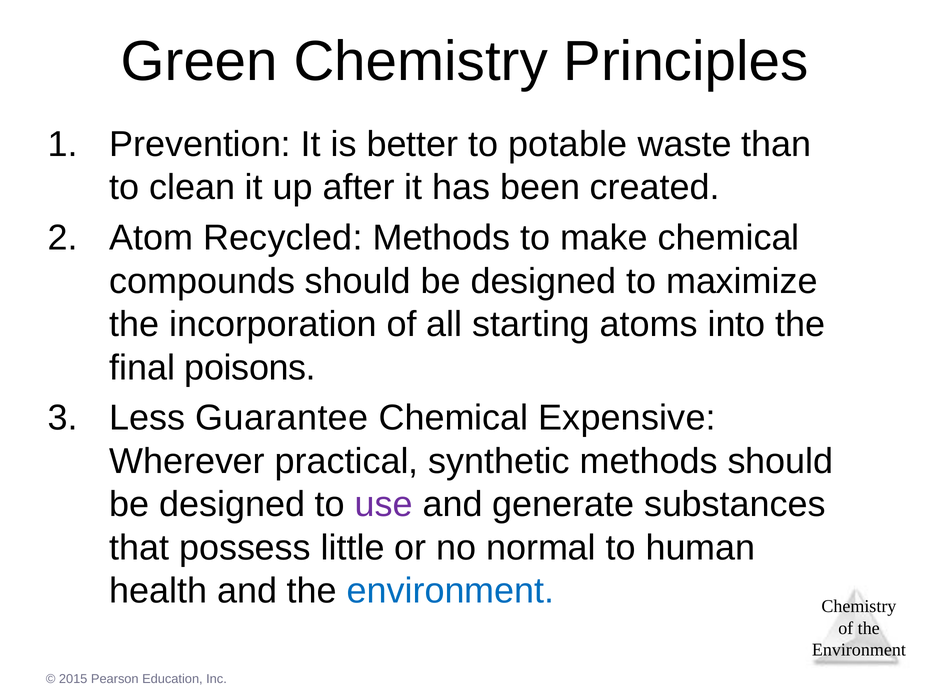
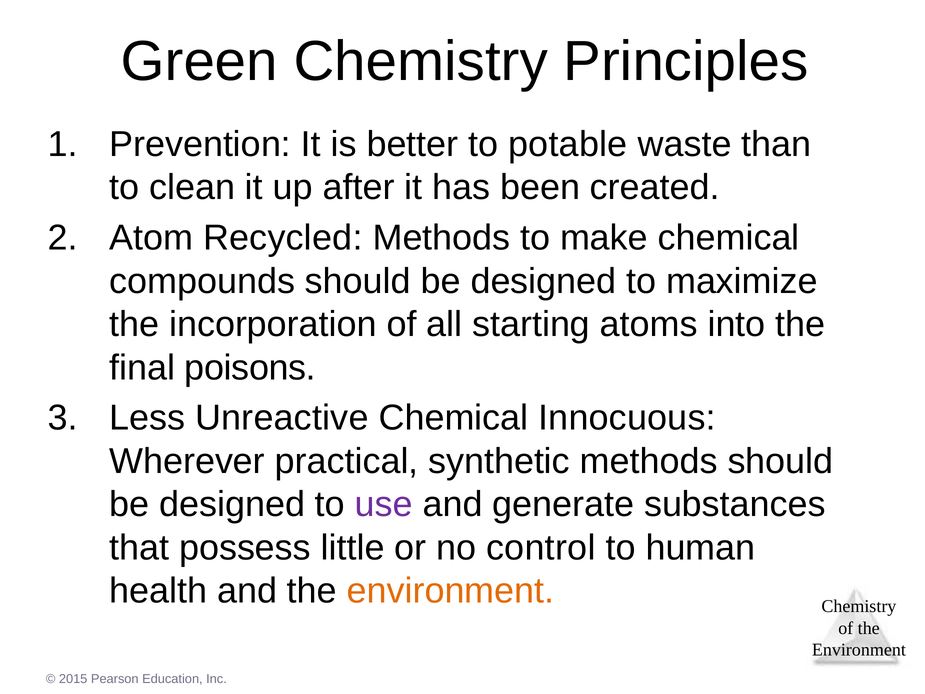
Guarantee: Guarantee -> Unreactive
Expensive: Expensive -> Innocuous
normal: normal -> control
environment at (451, 591) colour: blue -> orange
